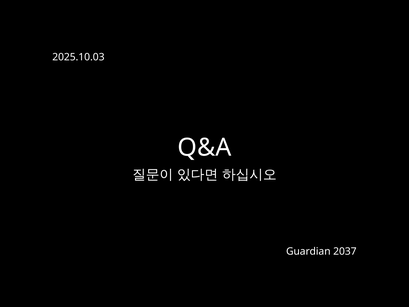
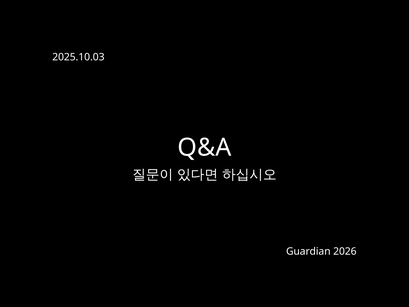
2037: 2037 -> 2026
